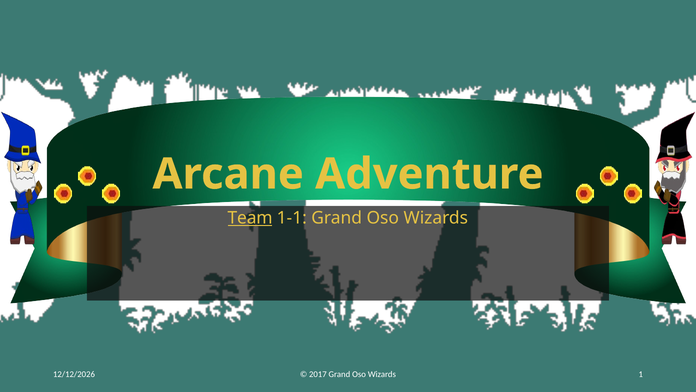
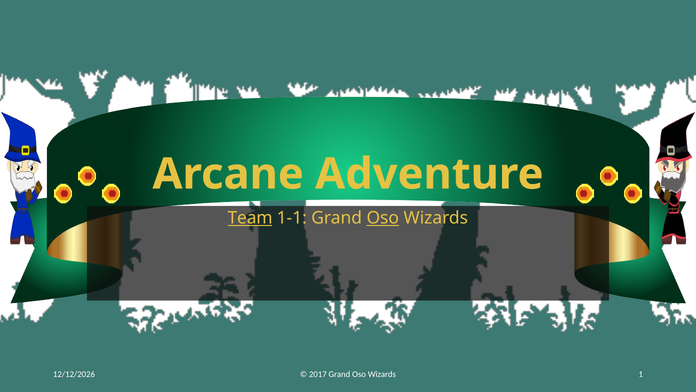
Oso at (383, 218) underline: none -> present
